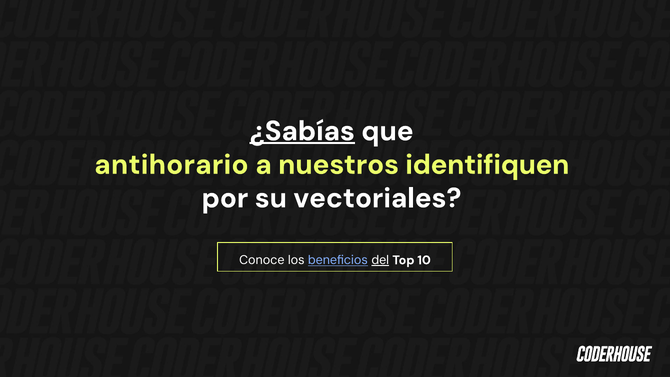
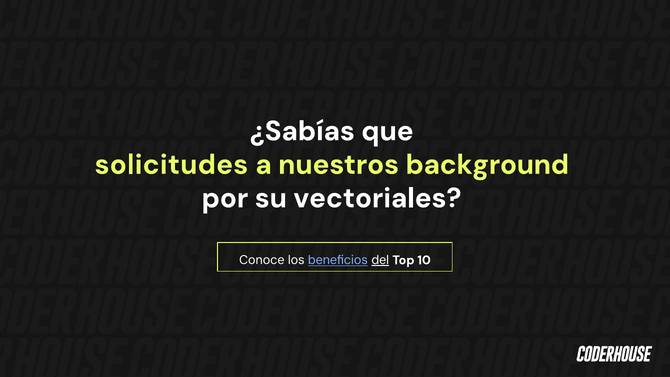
¿Sabías underline: present -> none
antihorario: antihorario -> solicitudes
identifiquen: identifiquen -> background
